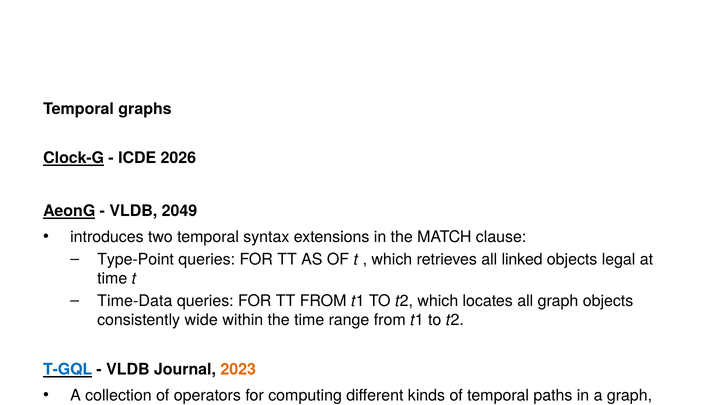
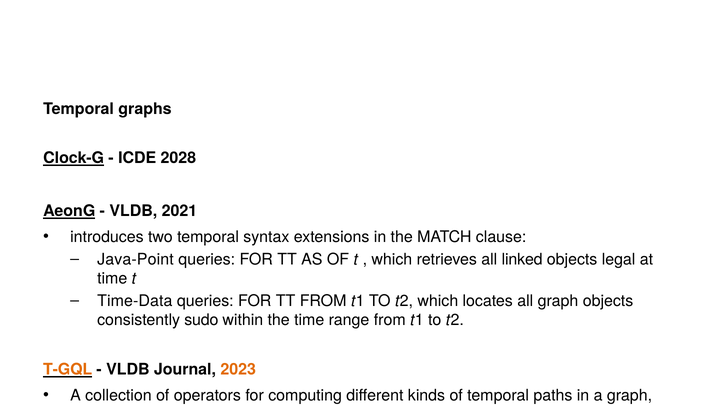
2026: 2026 -> 2028
2049: 2049 -> 2021
Type-Point: Type-Point -> Java-Point
wide: wide -> sudo
T-GQL colour: blue -> orange
